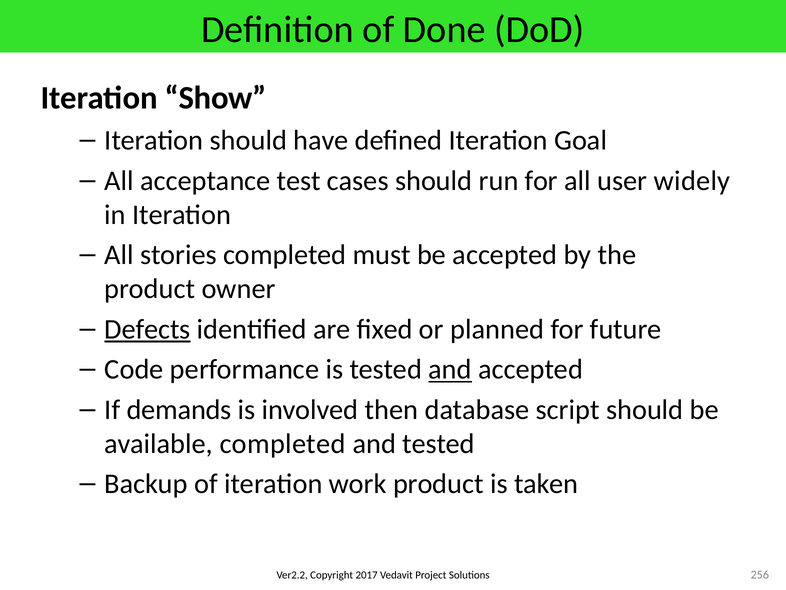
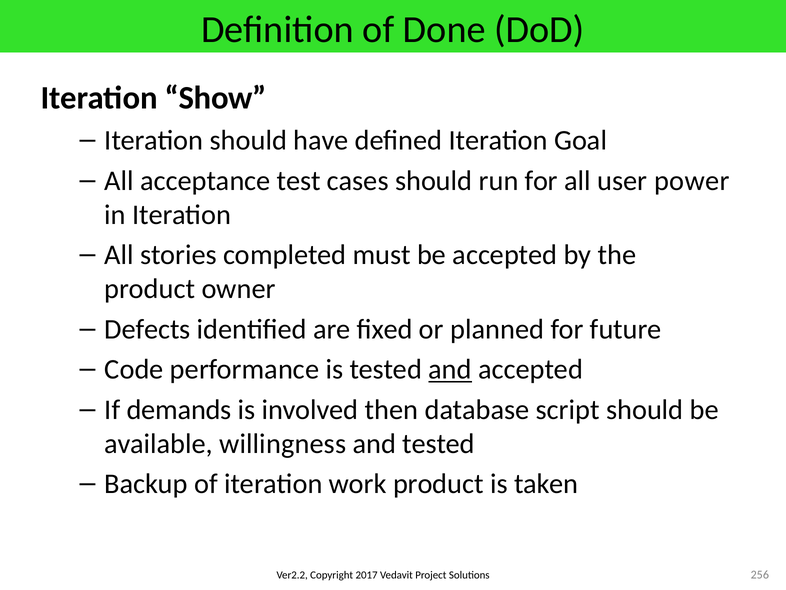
widely: widely -> power
Defects underline: present -> none
available completed: completed -> willingness
